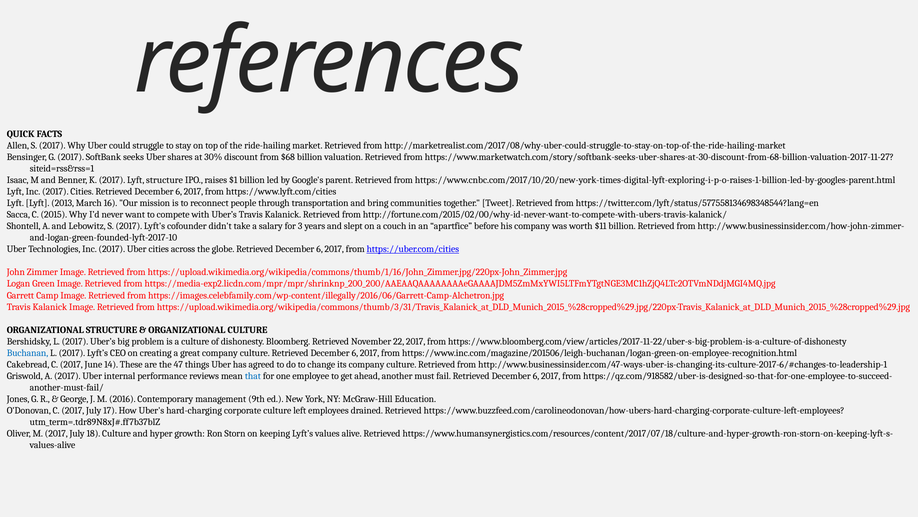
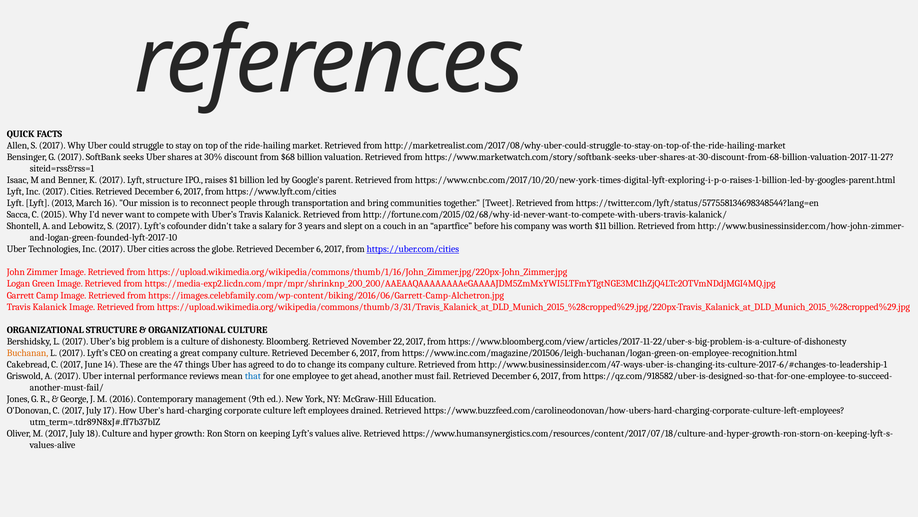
http://fortune.com/2015/02/00/why-id-never-want-to-compete-with-ubers-travis-kalanick/: http://fortune.com/2015/02/00/why-id-never-want-to-compete-with-ubers-travis-kalanick/ -> http://fortune.com/2015/02/68/why-id-never-want-to-compete-with-ubers-travis-kalanick/
https://images.celebfamily.com/wp-content/illegally/2016/06/Garrett-Camp-Alchetron.jpg: https://images.celebfamily.com/wp-content/illegally/2016/06/Garrett-Camp-Alchetron.jpg -> https://images.celebfamily.com/wp-content/biking/2016/06/Garrett-Camp-Alchetron.jpg
Buchanan colour: blue -> orange
